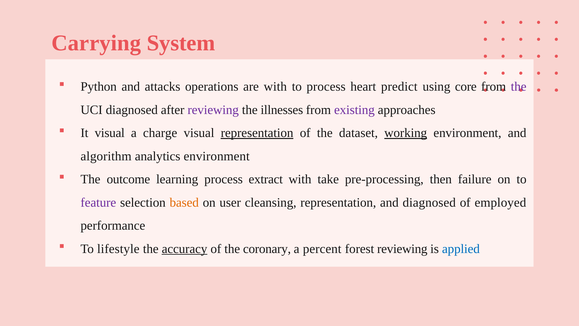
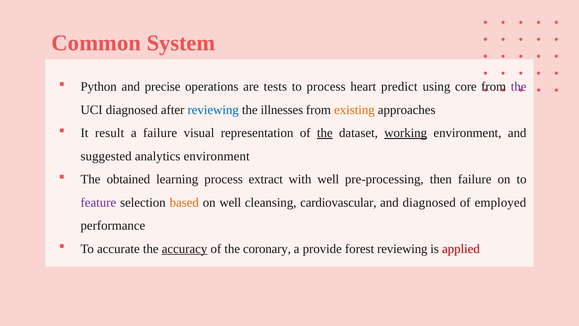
Carrying: Carrying -> Common
attacks: attacks -> precise
are with: with -> tests
reviewing at (213, 110) colour: purple -> blue
existing colour: purple -> orange
It visual: visual -> result
a charge: charge -> failure
representation at (257, 133) underline: present -> none
the at (325, 133) underline: none -> present
algorithm: algorithm -> suggested
outcome: outcome -> obtained
with take: take -> well
on user: user -> well
cleansing representation: representation -> cardiovascular
lifestyle: lifestyle -> accurate
percent: percent -> provide
applied colour: blue -> red
